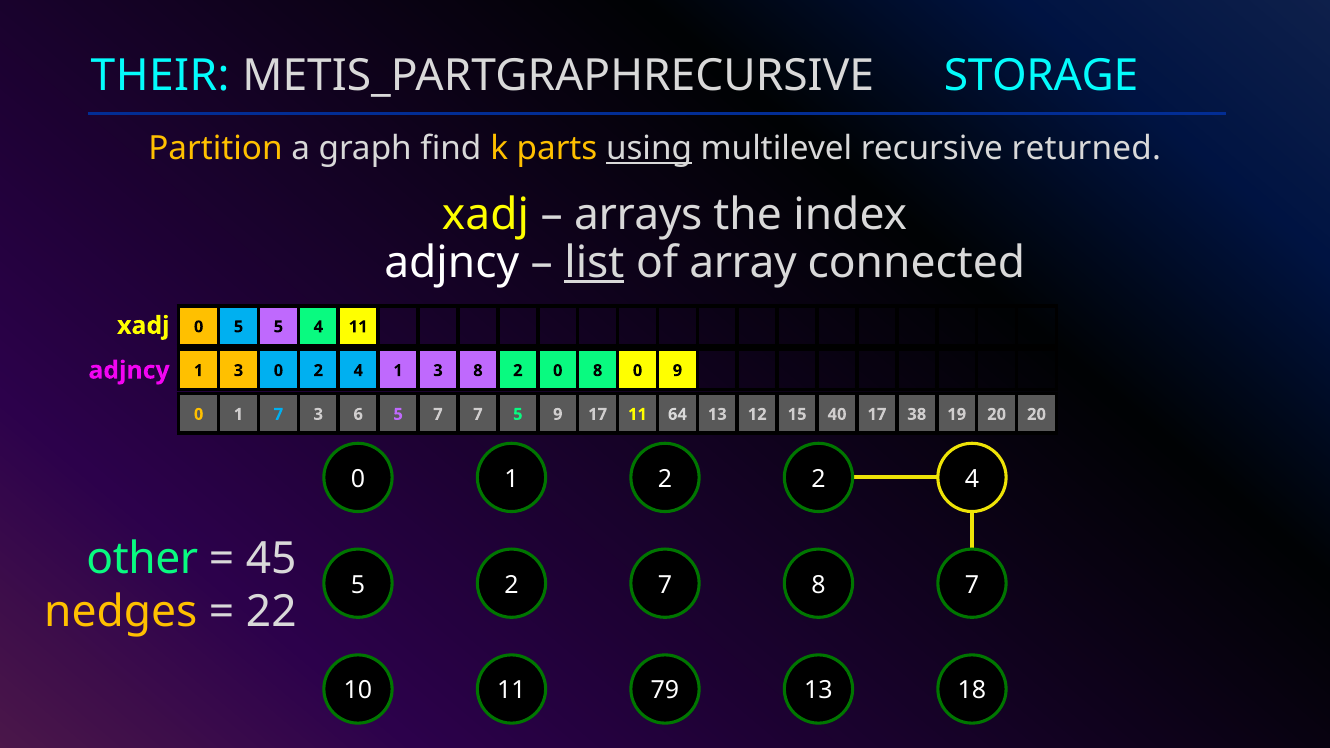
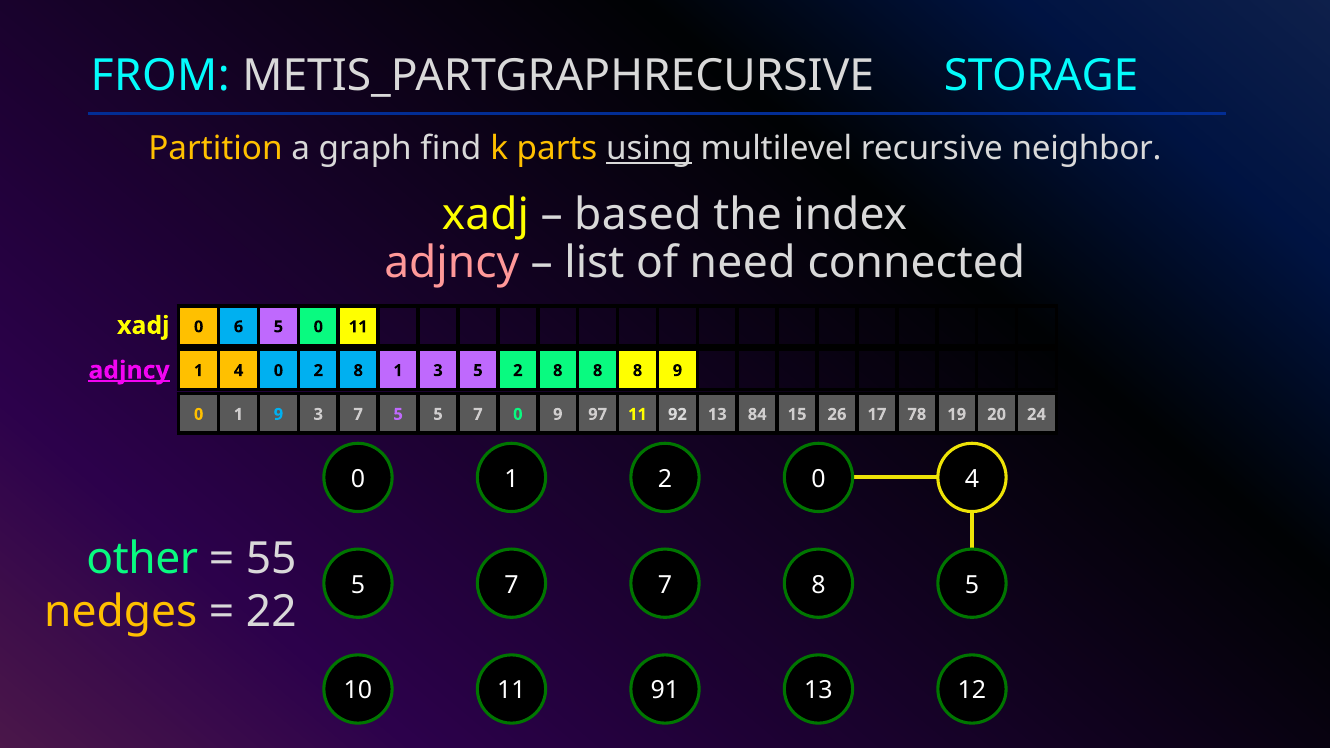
THEIR: THEIR -> FROM
returned: returned -> neighbor
arrays: arrays -> based
adjncy at (452, 263) colour: white -> pink
list underline: present -> none
array: array -> need
0 5: 5 -> 6
4 at (318, 327): 4 -> 0
adjncy at (129, 370) underline: none -> present
3 at (239, 371): 3 -> 4
0 2 4: 4 -> 8
3 8: 8 -> 5
0 at (558, 371): 0 -> 8
0 at (638, 371): 0 -> 8
1 7: 7 -> 9
3 6: 6 -> 7
5 7: 7 -> 5
7 5: 5 -> 0
9 17: 17 -> 97
64: 64 -> 92
12: 12 -> 84
40: 40 -> 26
38: 38 -> 78
20 20: 20 -> 24
2 2: 2 -> 0
45: 45 -> 55
2 at (511, 585): 2 -> 7
8 7: 7 -> 5
79: 79 -> 91
18: 18 -> 12
